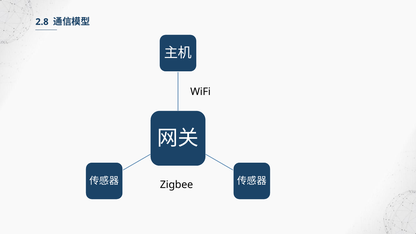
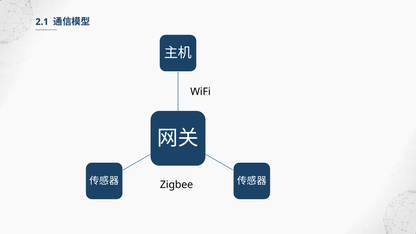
2.8: 2.8 -> 2.1
